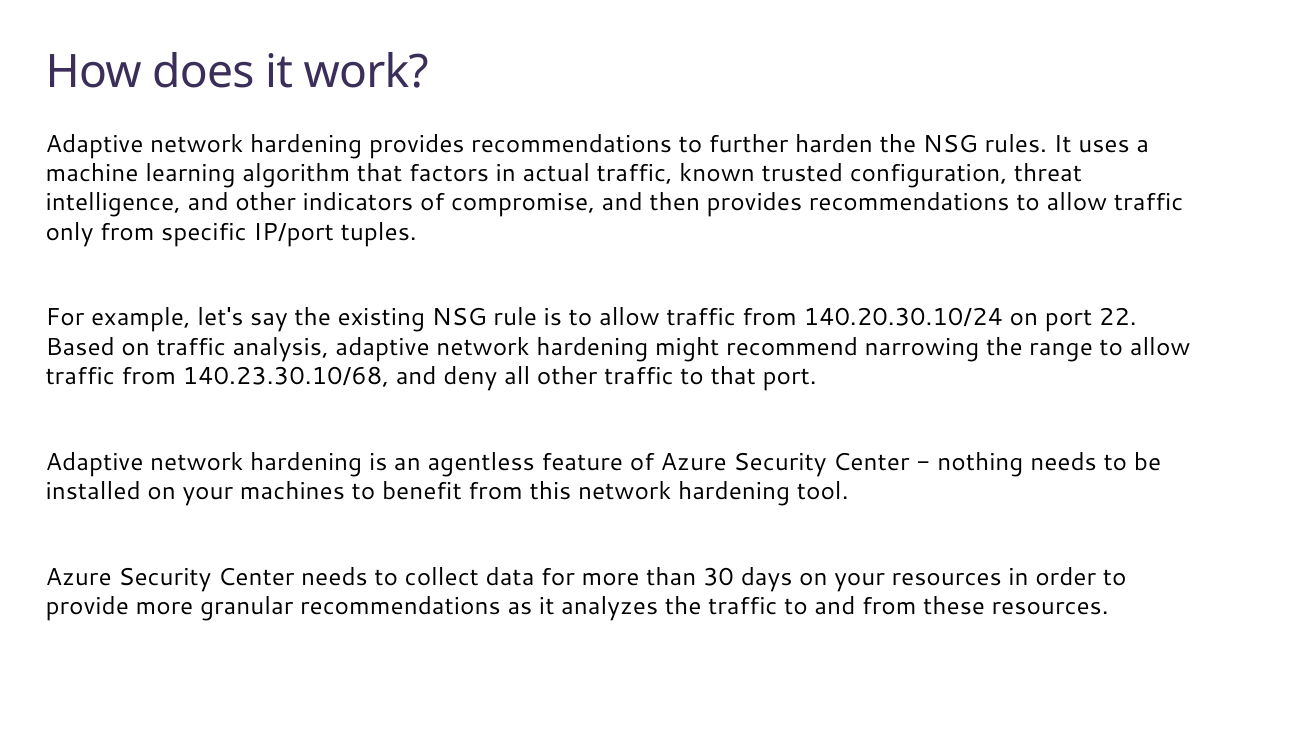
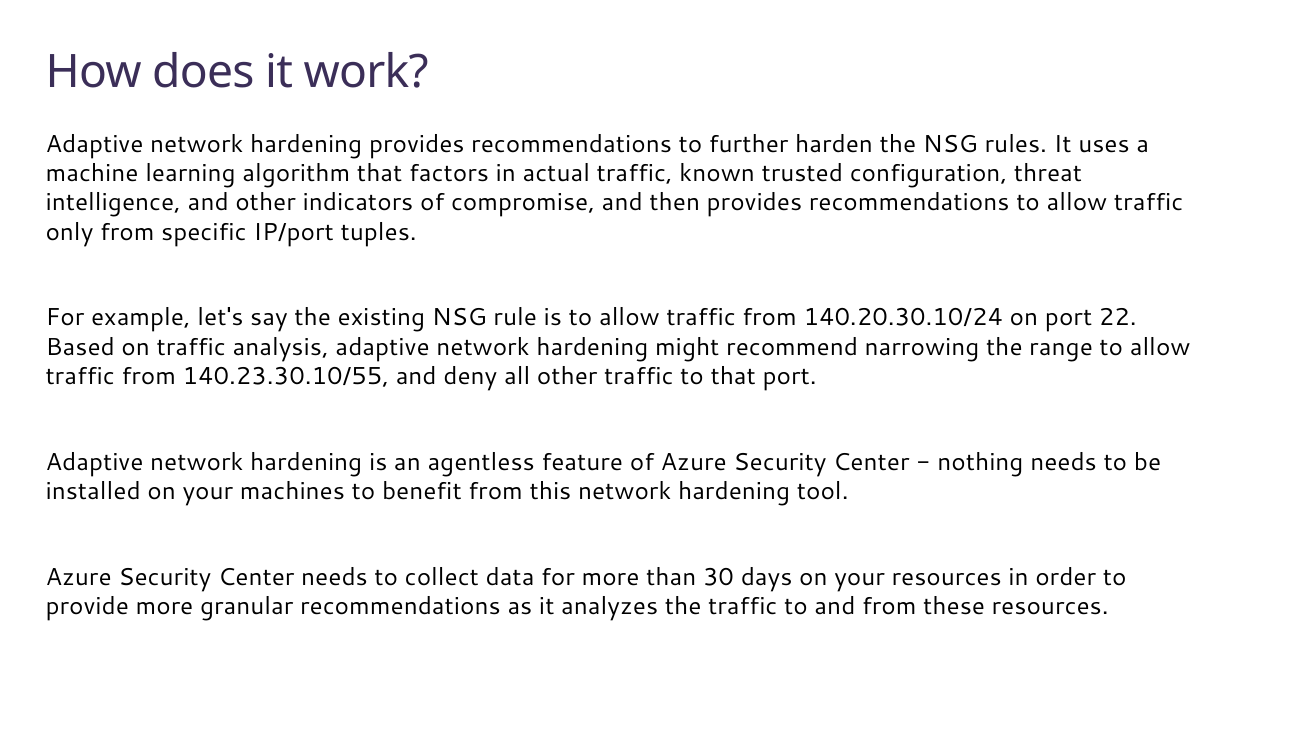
140.23.30.10/68: 140.23.30.10/68 -> 140.23.30.10/55
